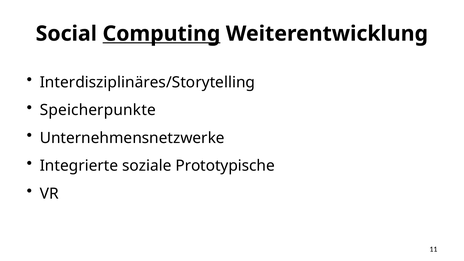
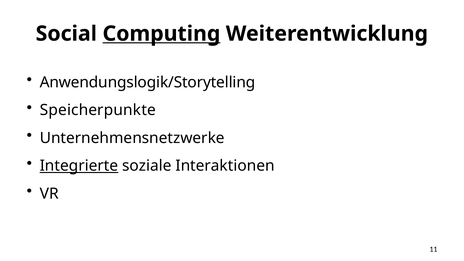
Interdisziplinäres/Storytelling: Interdisziplinäres/Storytelling -> Anwendungslogik/Storytelling
Integrierte underline: none -> present
Prototypische: Prototypische -> Interaktionen
